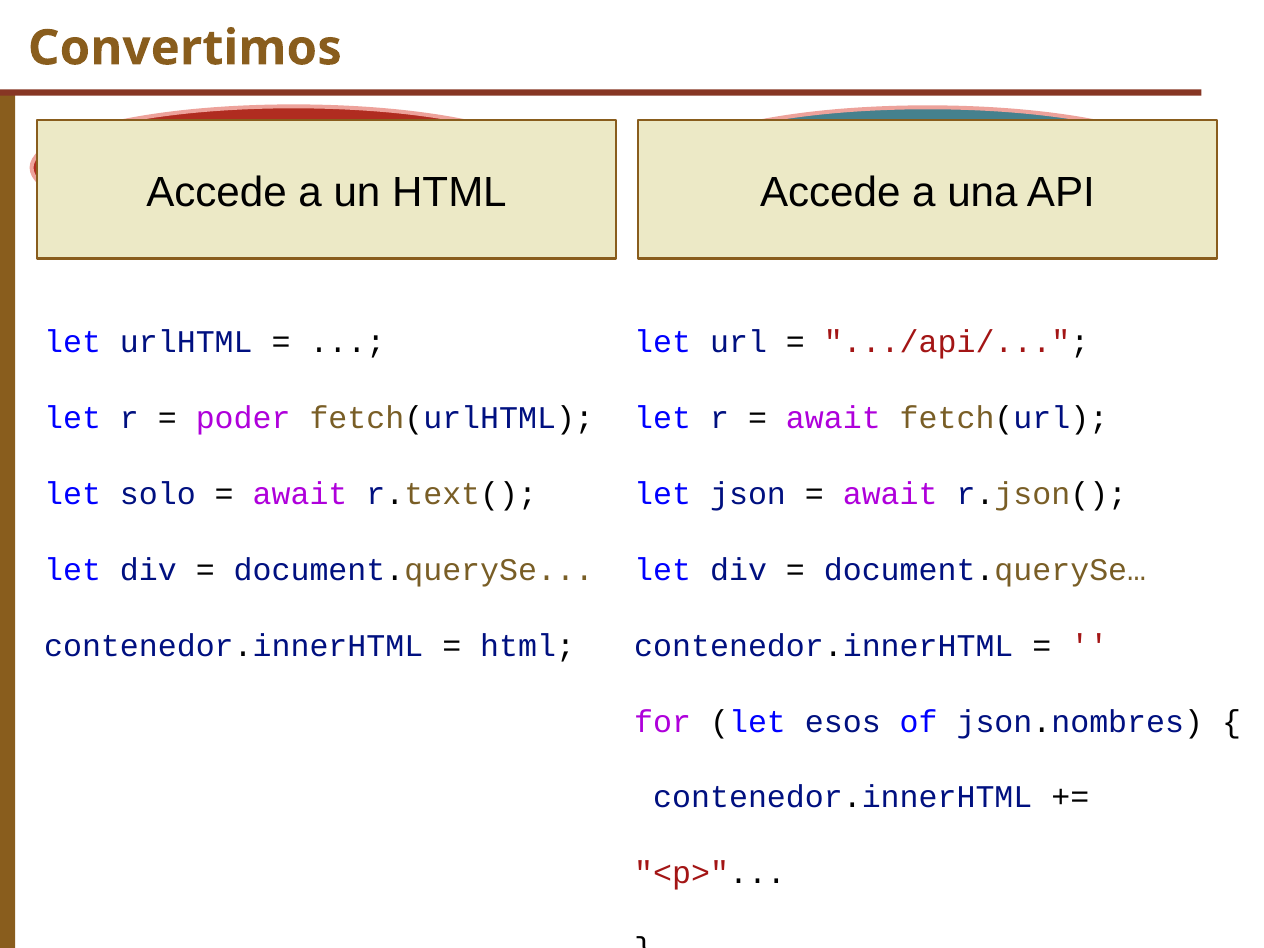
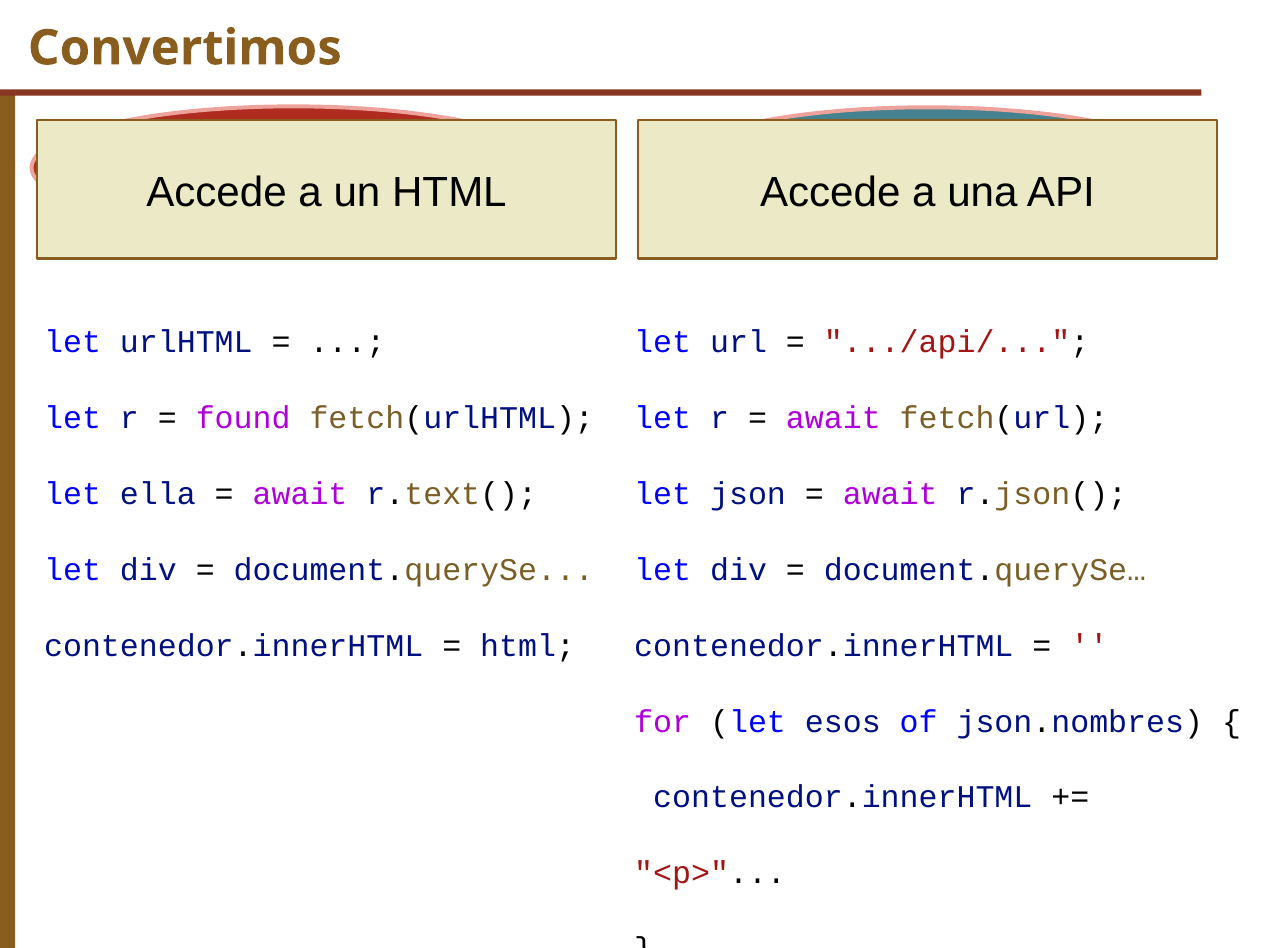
poder: poder -> found
solo: solo -> ella
